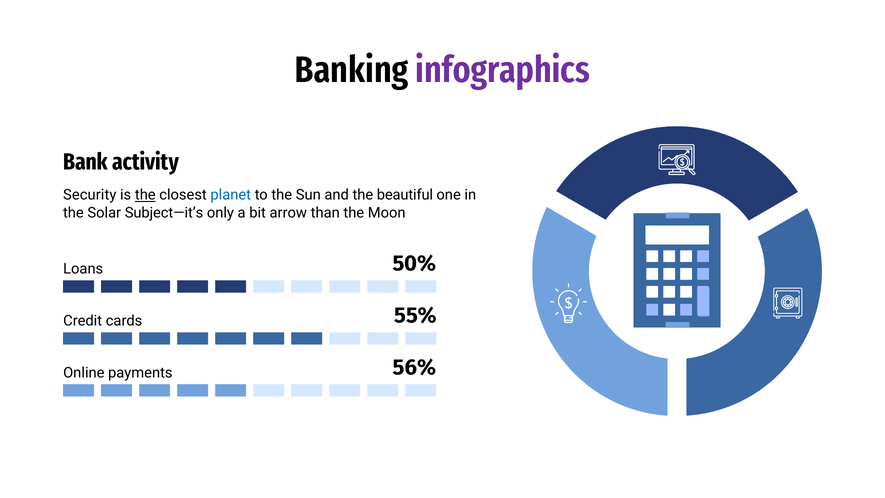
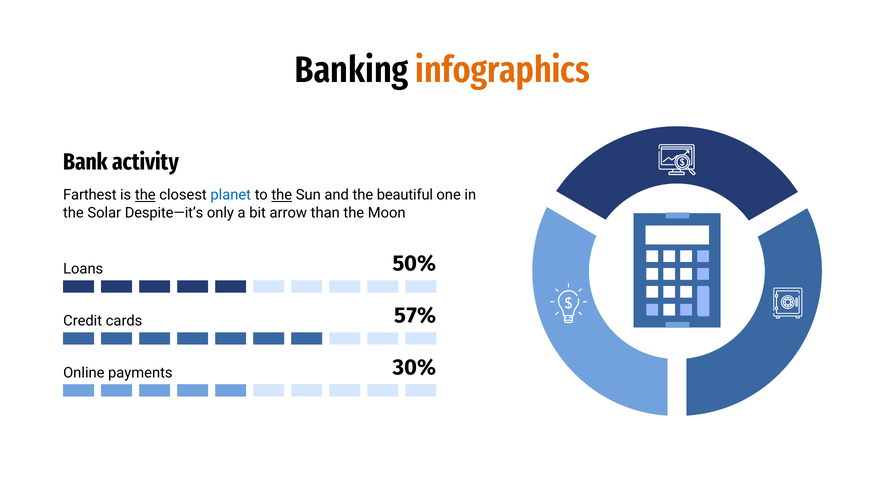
infographics colour: purple -> orange
Security: Security -> Farthest
the at (282, 195) underline: none -> present
Subject—it’s: Subject—it’s -> Despite—it’s
55%: 55% -> 57%
56%: 56% -> 30%
